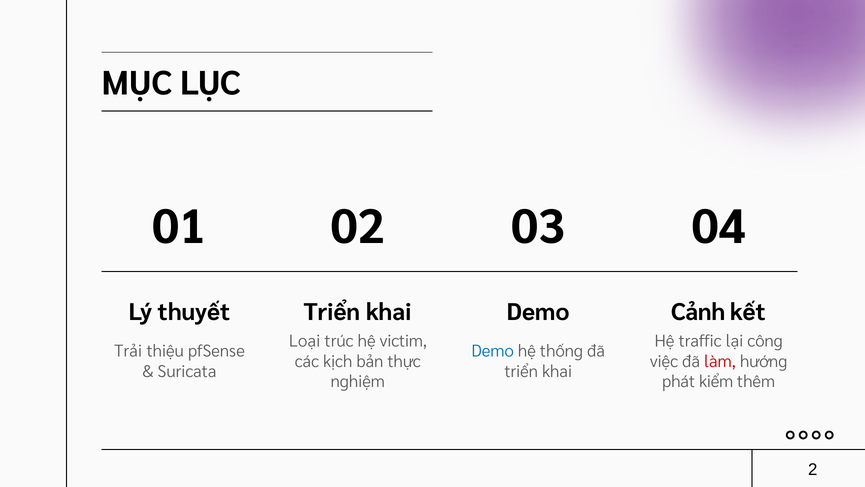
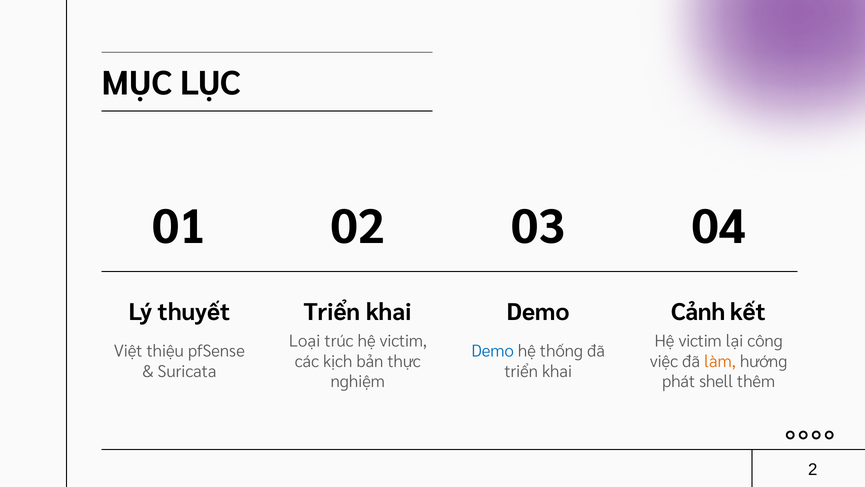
traffic at (700, 341): traffic -> victim
Trải: Trải -> Việt
làm colour: red -> orange
kiểm: kiểm -> shell
